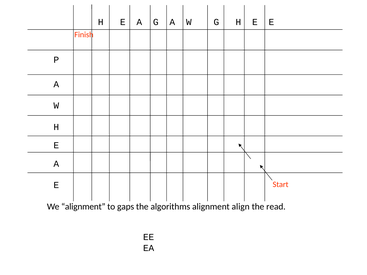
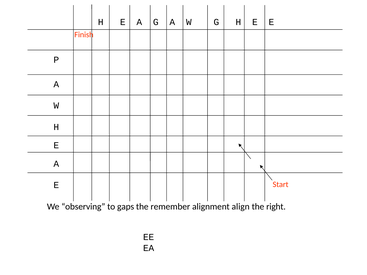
We alignment: alignment -> observing
algorithms: algorithms -> remember
read: read -> right
